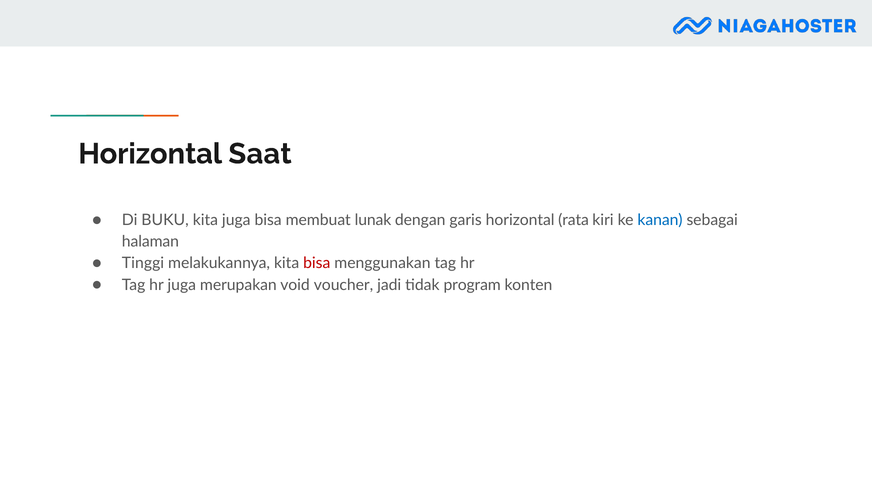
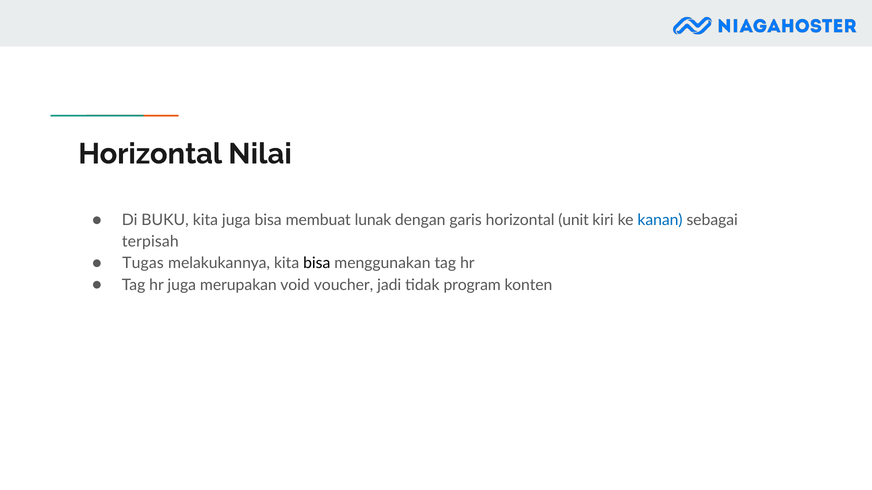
Saat: Saat -> Nilai
rata: rata -> unit
halaman: halaman -> terpisah
Tinggi: Tinggi -> Tugas
bisa at (317, 264) colour: red -> black
